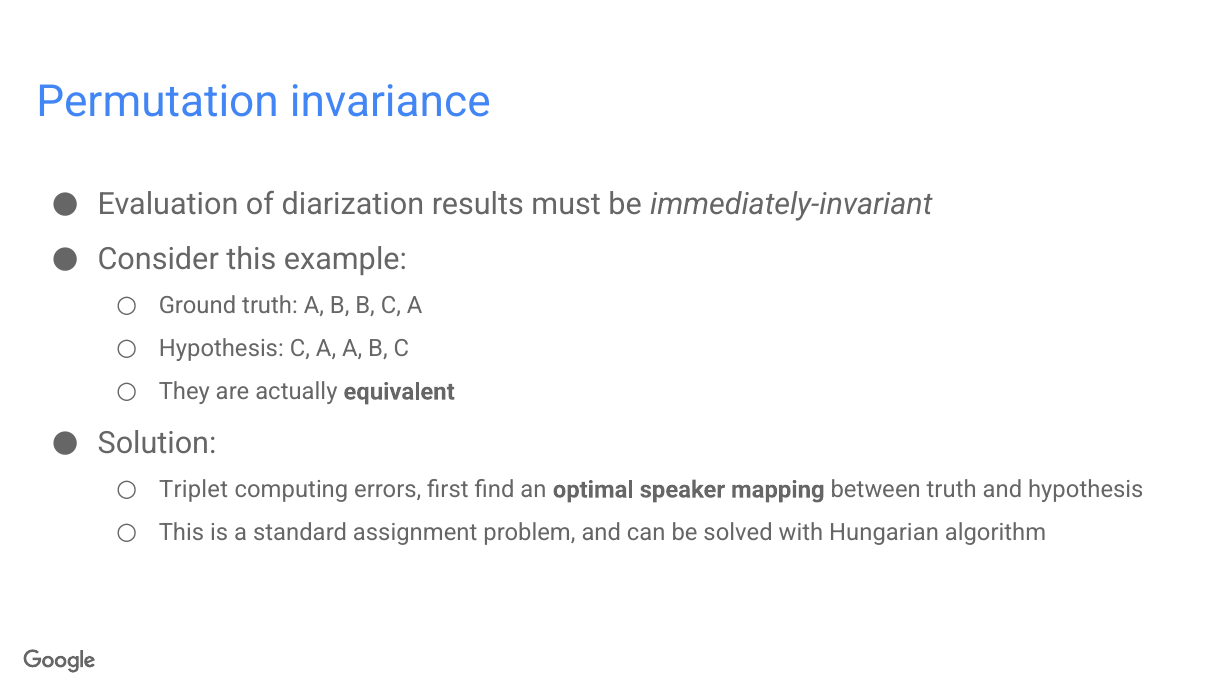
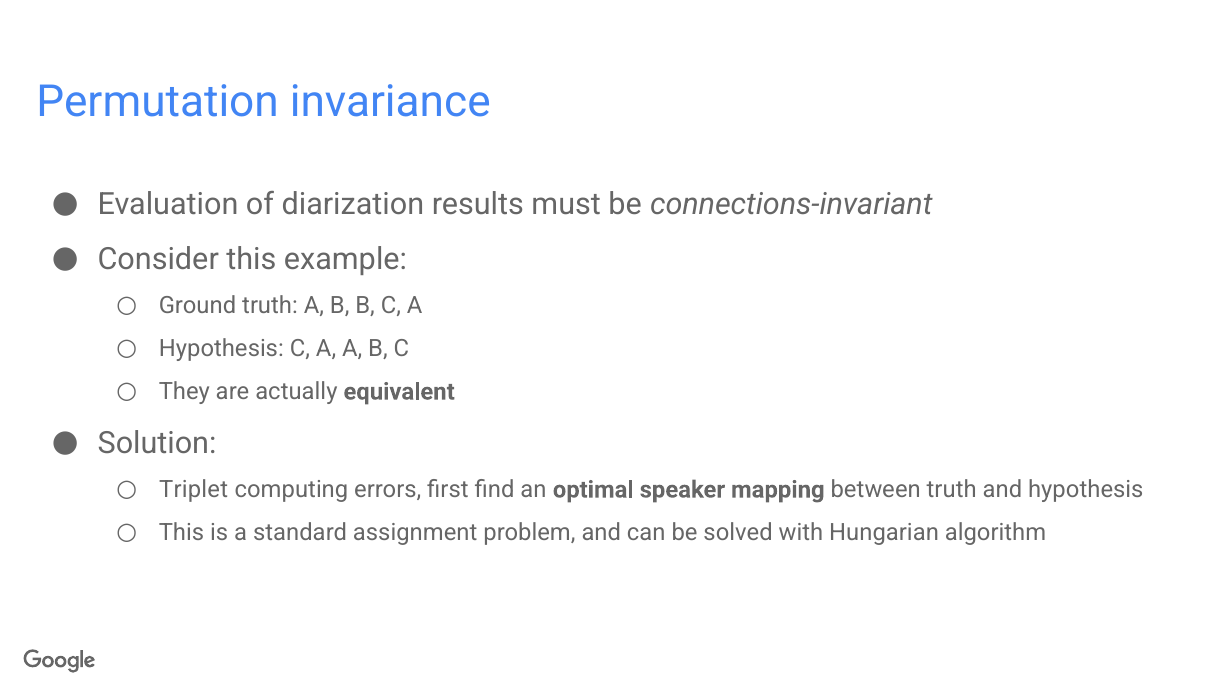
immediately-invariant: immediately-invariant -> connections-invariant
